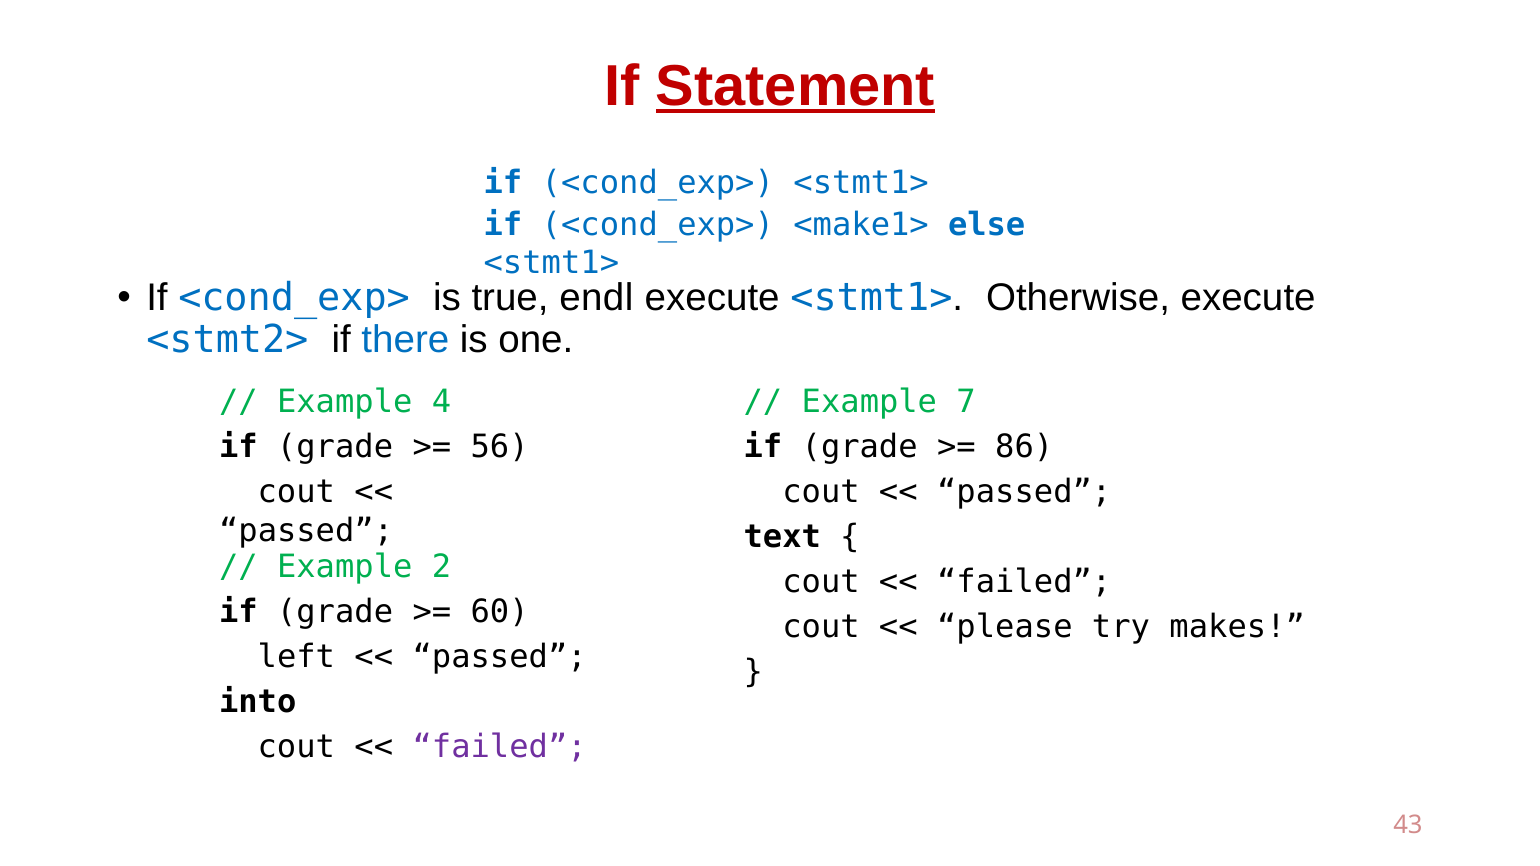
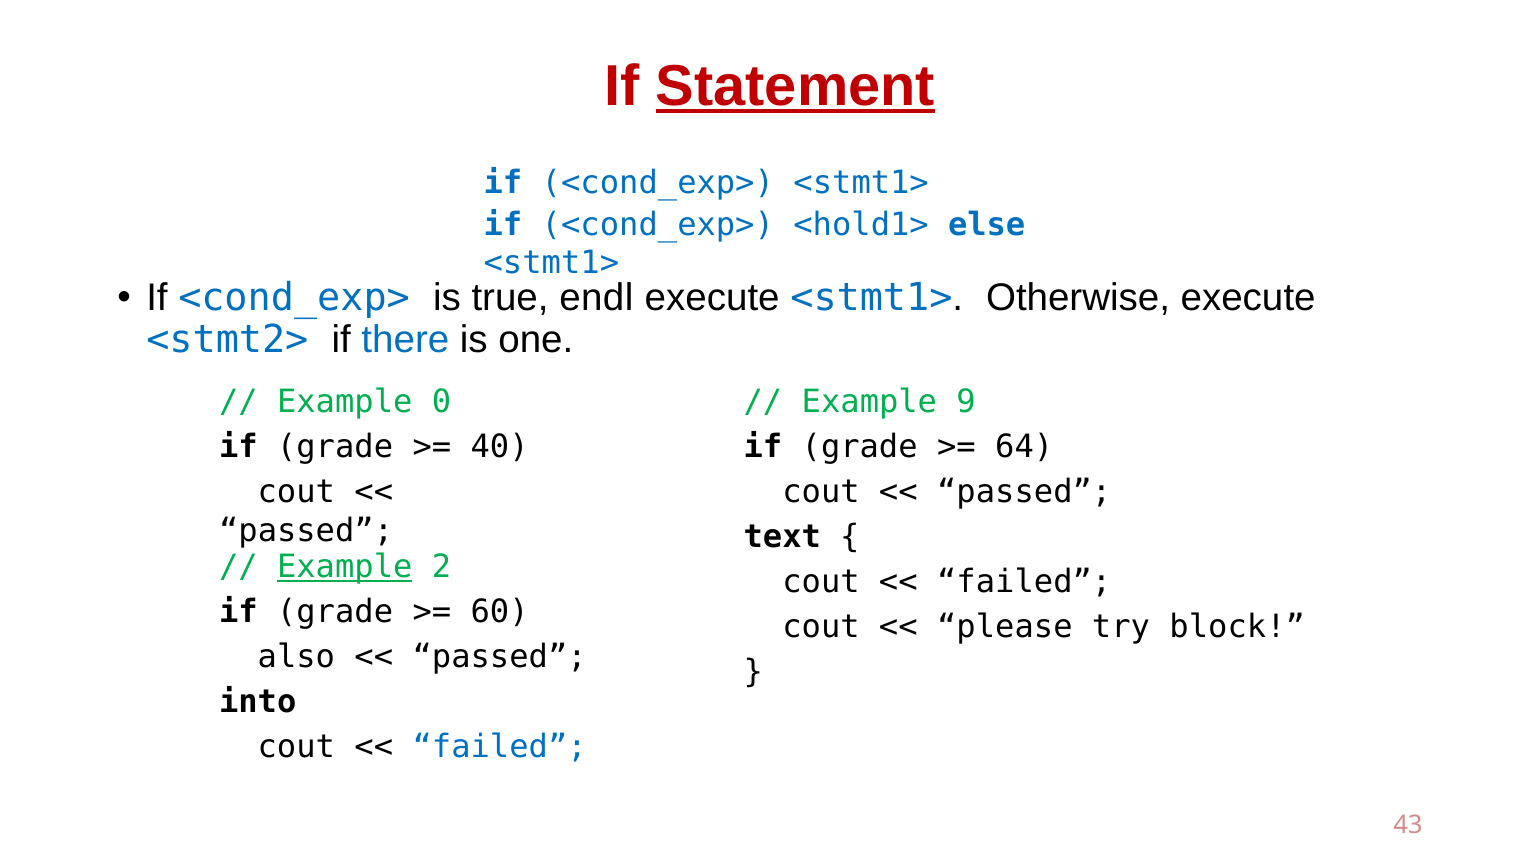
<make1>: <make1> -> <hold1>
4: 4 -> 0
7: 7 -> 9
56: 56 -> 40
86: 86 -> 64
Example at (345, 567) underline: none -> present
makes: makes -> block
left: left -> also
failed at (500, 747) colour: purple -> blue
